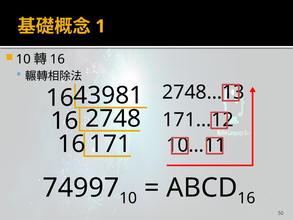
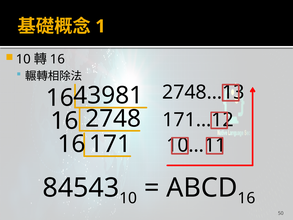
74997: 74997 -> 84543
